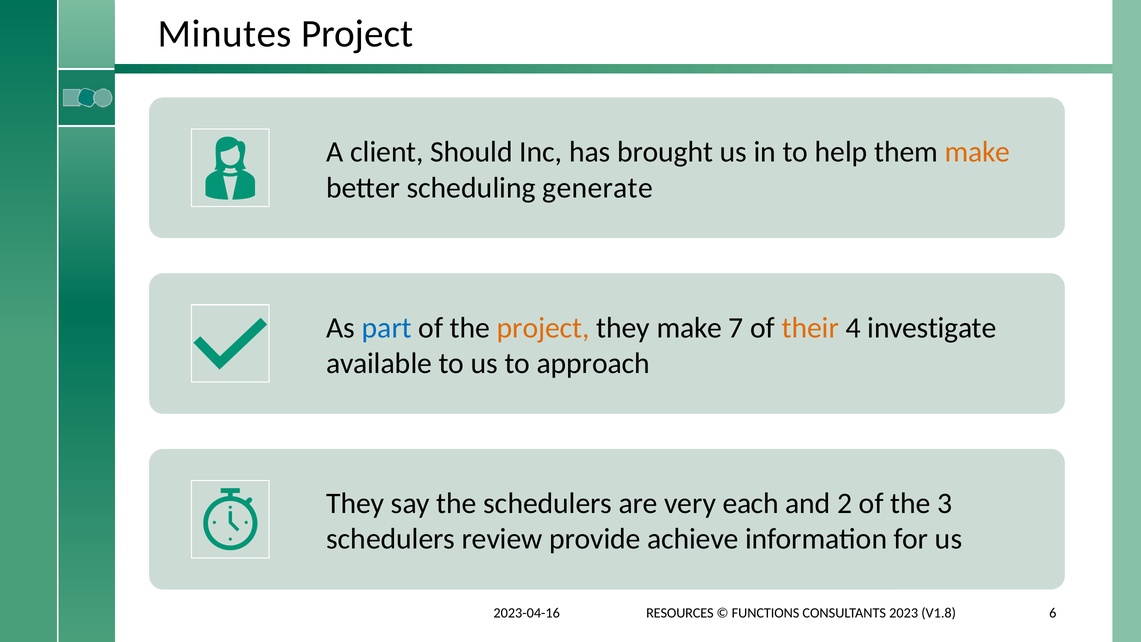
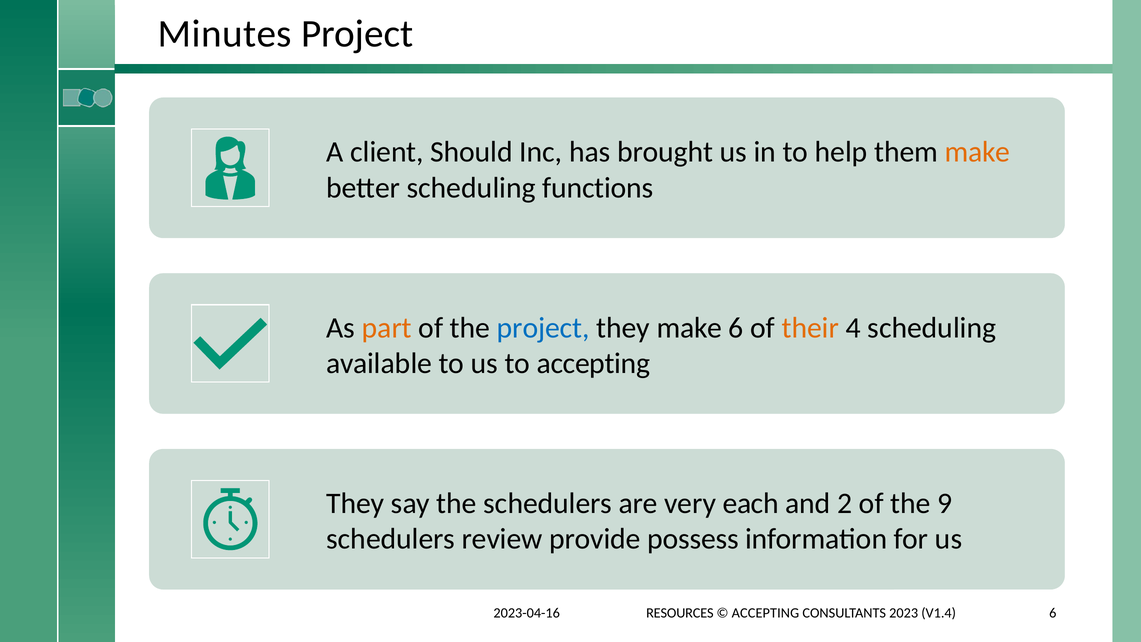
generate: generate -> functions
part colour: blue -> orange
project at (543, 328) colour: orange -> blue
make 7: 7 -> 6
4 investigate: investigate -> scheduling
to approach: approach -> accepting
3: 3 -> 9
achieve: achieve -> possess
FUNCTIONS at (766, 613): FUNCTIONS -> ACCEPTING
V1.8: V1.8 -> V1.4
